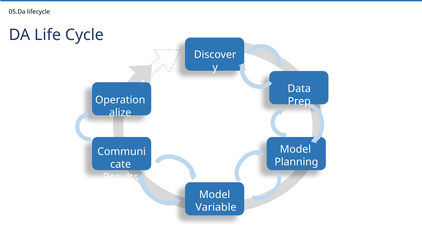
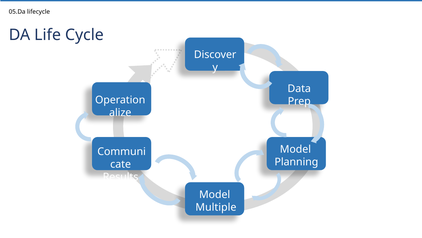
Variable: Variable -> Multiple
